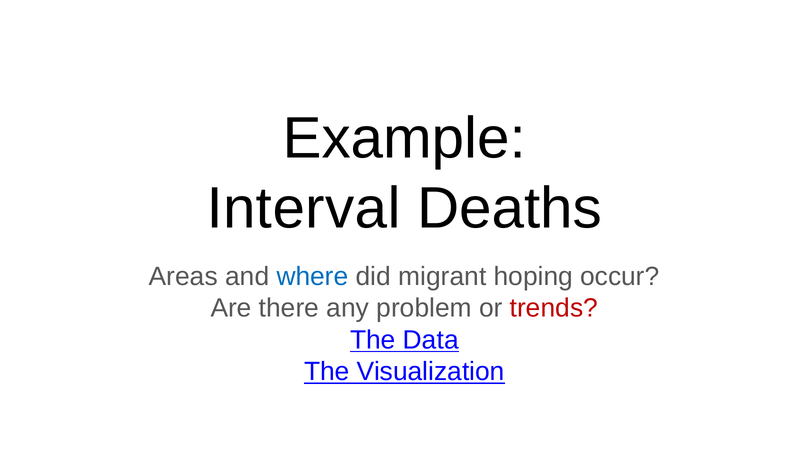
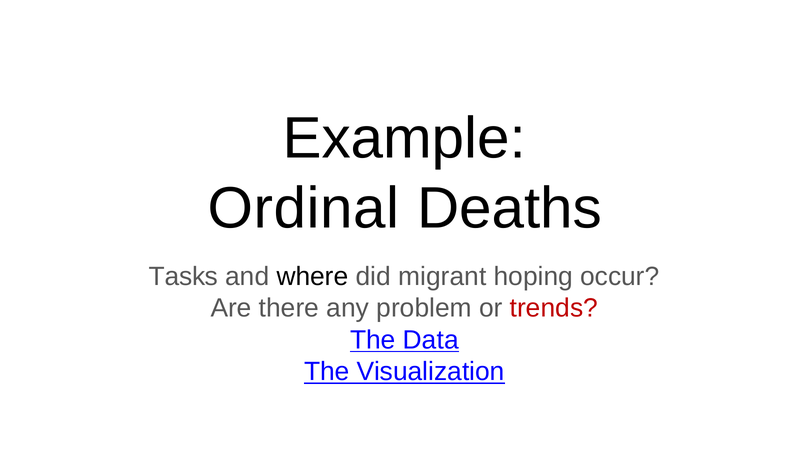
Interval: Interval -> Ordinal
Areas: Areas -> Tasks
where colour: blue -> black
